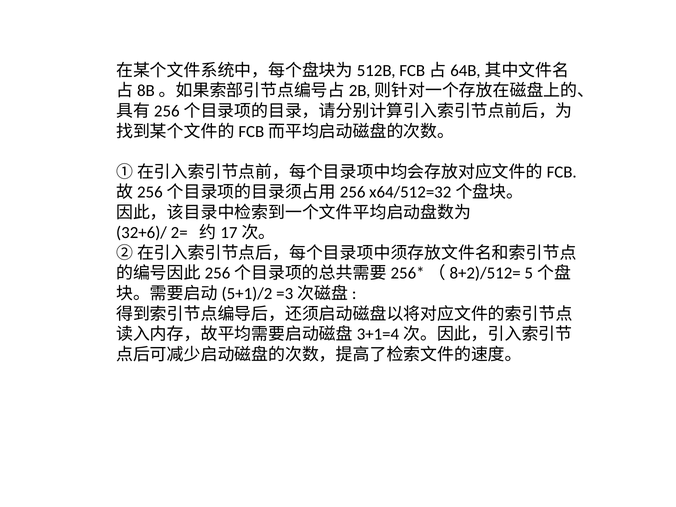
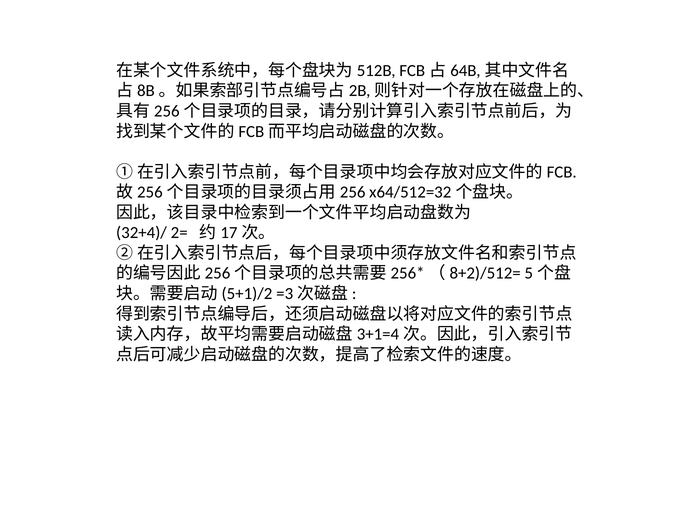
32+6)/: 32+6)/ -> 32+4)/
